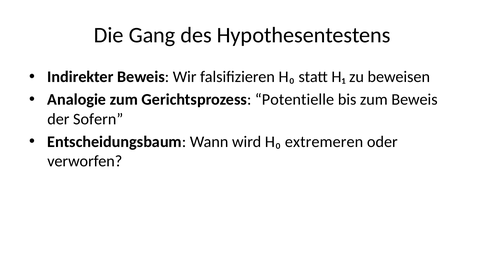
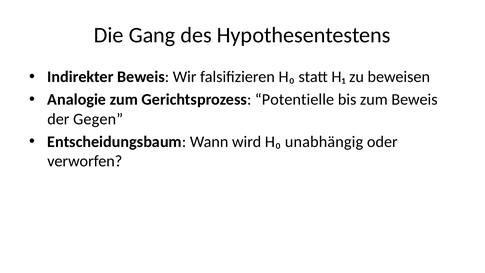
Sofern: Sofern -> Gegen
extremeren: extremeren -> unabhängig
